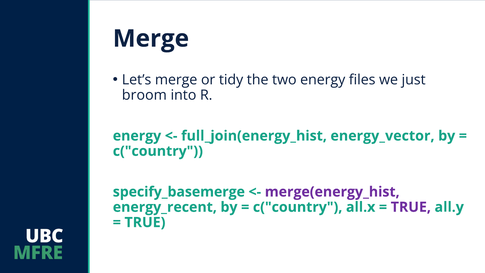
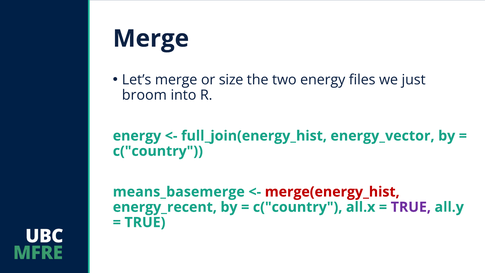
tidy: tidy -> size
specify_basemerge: specify_basemerge -> means_basemerge
merge(energy_hist colour: purple -> red
